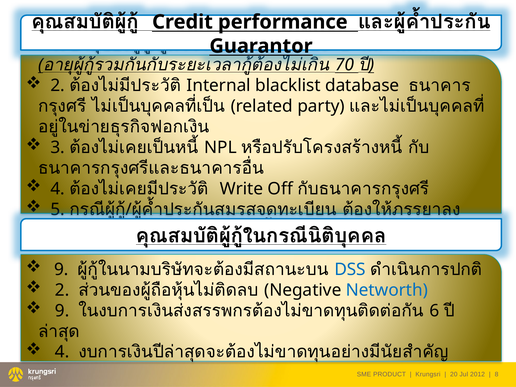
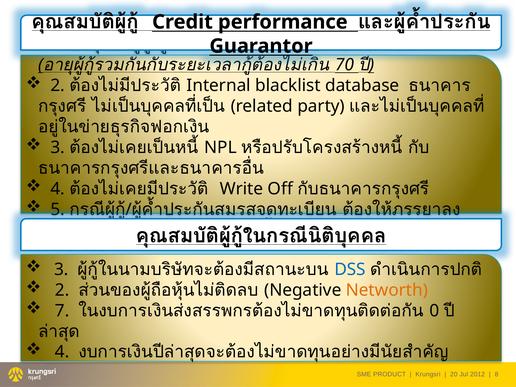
9 at (61, 269): 9 -> 3
Networth colour: blue -> orange
9 at (62, 311): 9 -> 7
6: 6 -> 0
